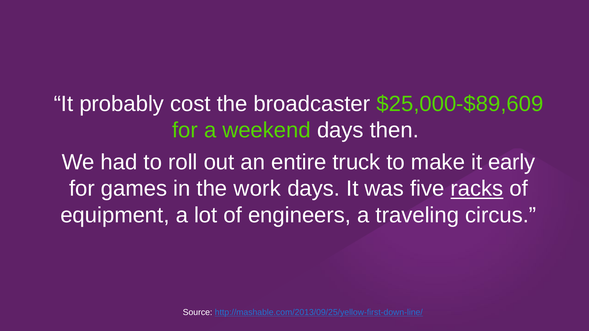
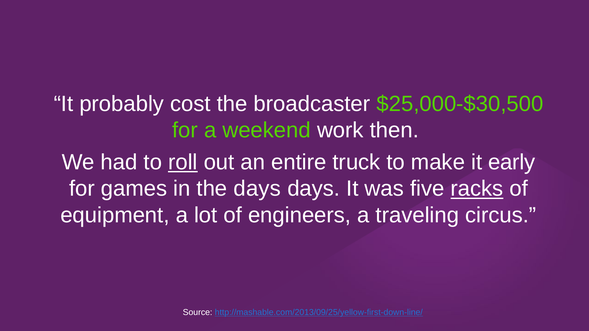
$25,000-$89,609: $25,000-$89,609 -> $25,000-$30,500
weekend days: days -> work
roll underline: none -> present
the work: work -> days
